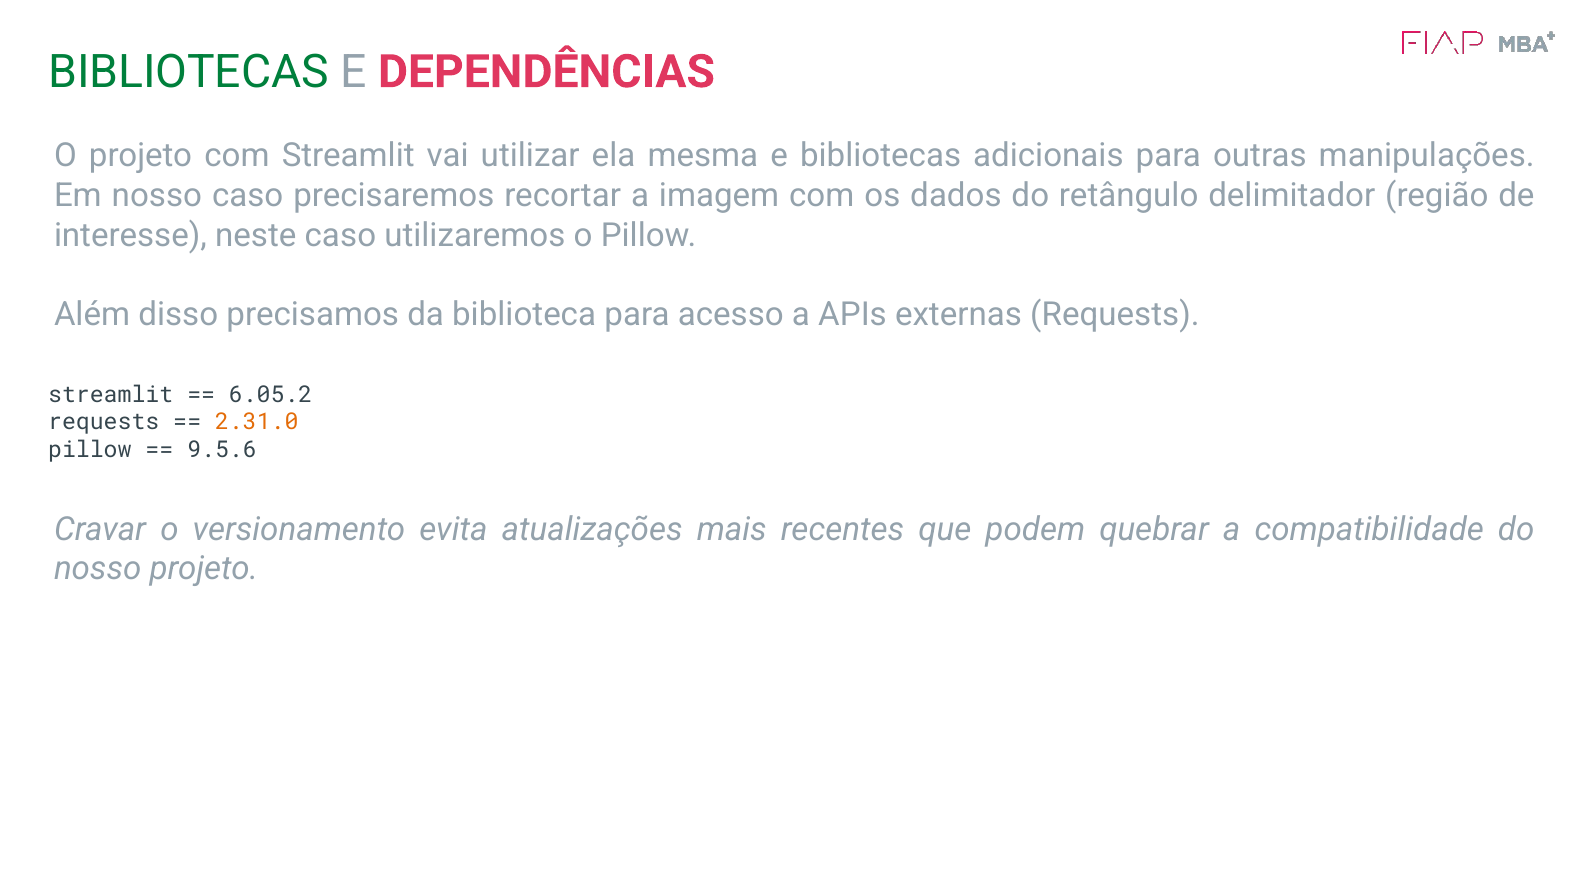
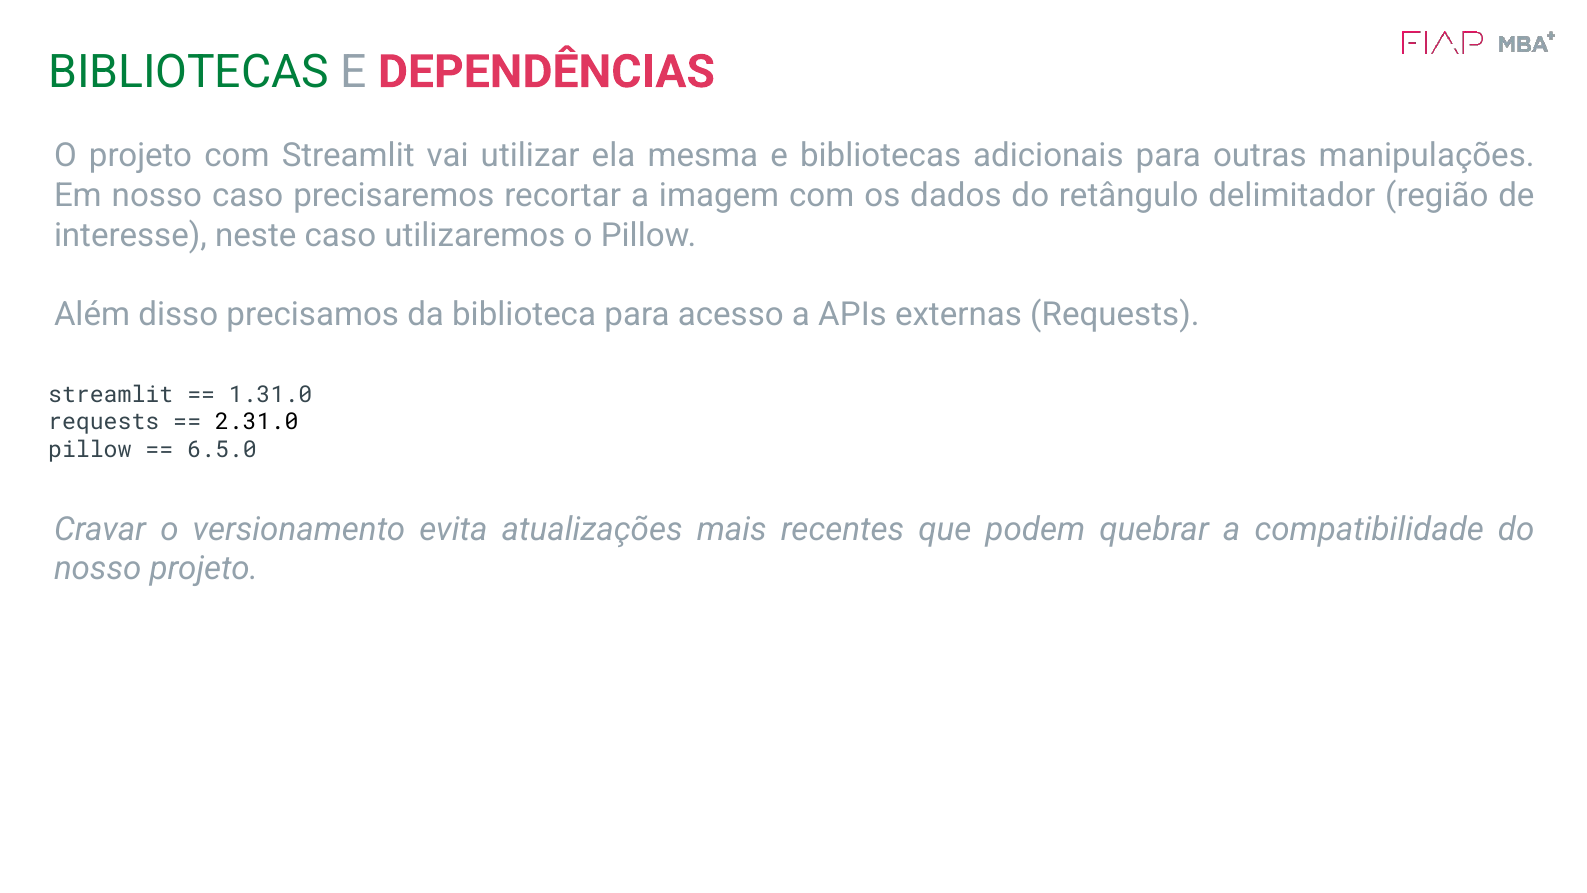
6.05.2: 6.05.2 -> 1.31.0
2.31.0 colour: orange -> black
9.5.6: 9.5.6 -> 6.5.0
